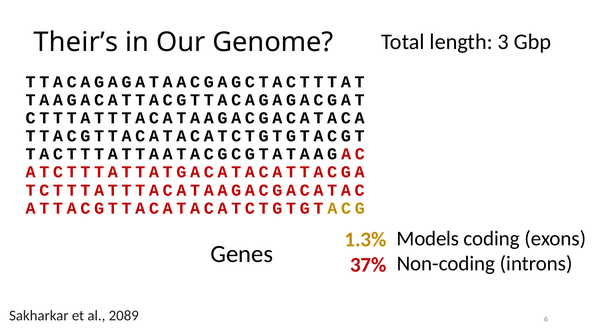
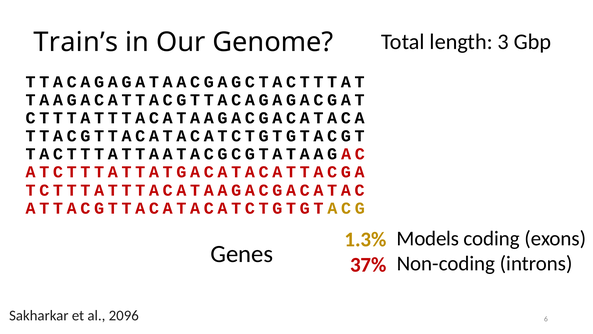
Their’s: Their’s -> Train’s
2089: 2089 -> 2096
